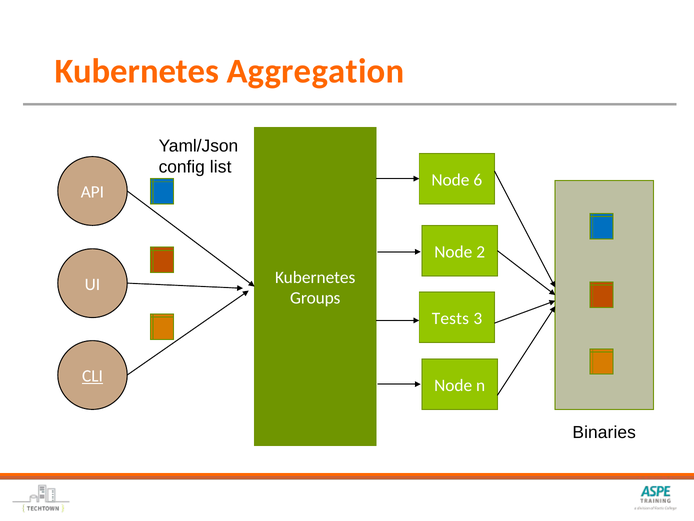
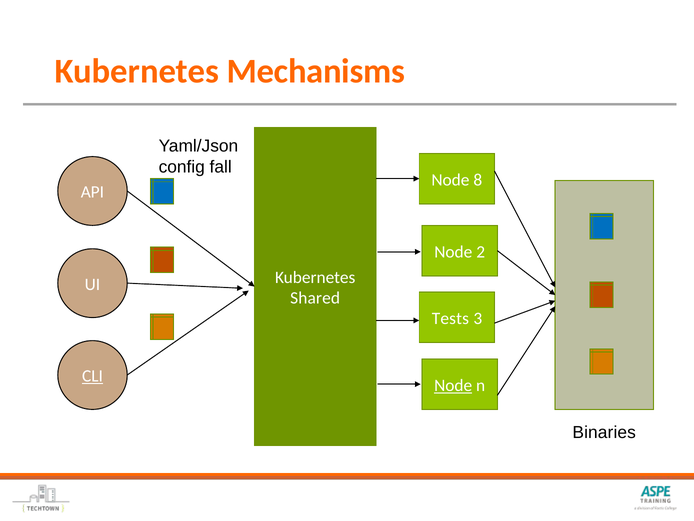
Aggregation: Aggregation -> Mechanisms
list: list -> fall
6: 6 -> 8
Groups: Groups -> Shared
Node at (453, 385) underline: none -> present
